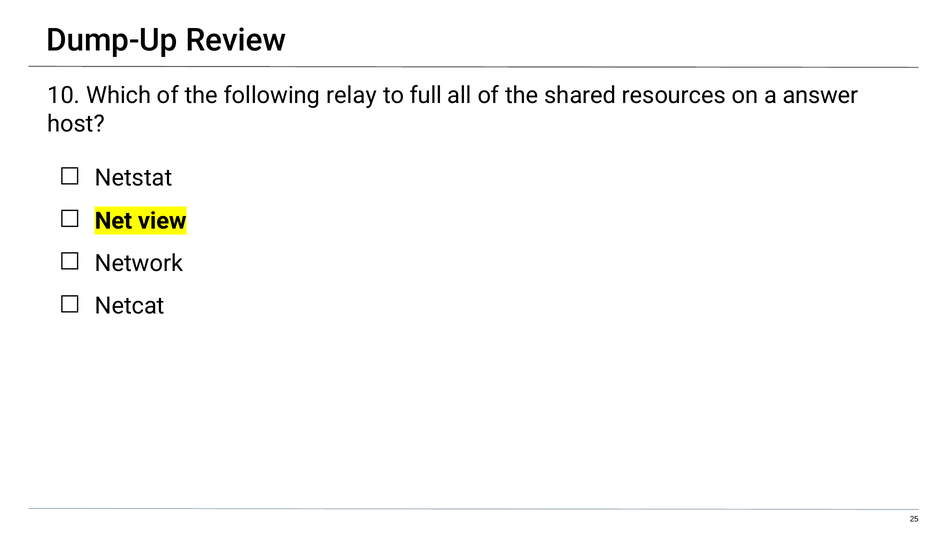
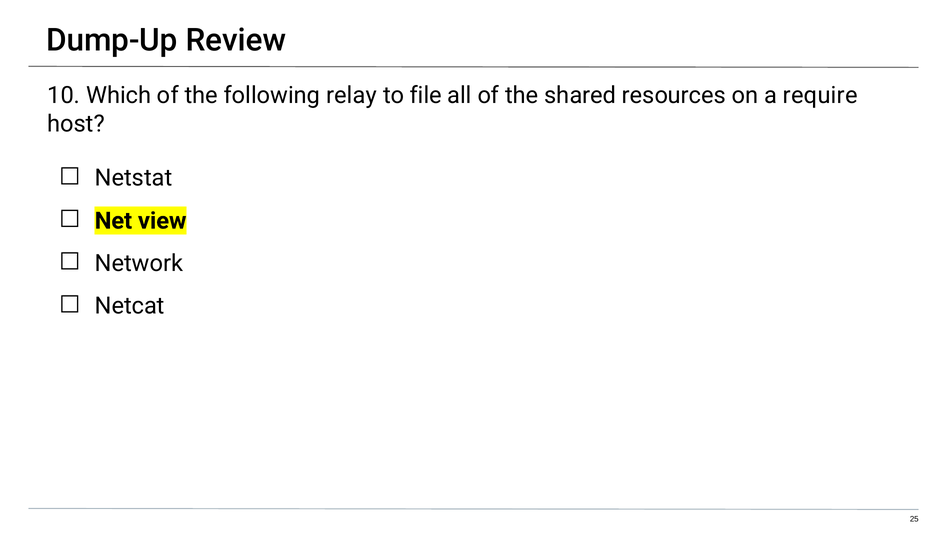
full: full -> file
answer: answer -> require
